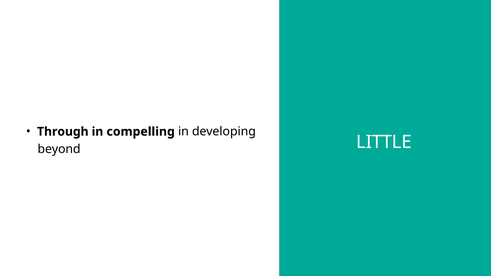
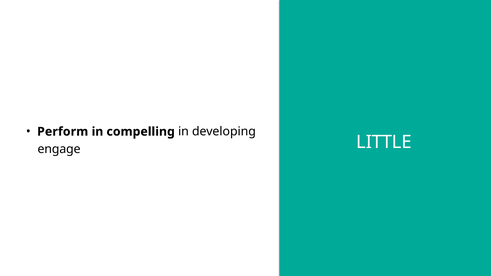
Through: Through -> Perform
beyond: beyond -> engage
